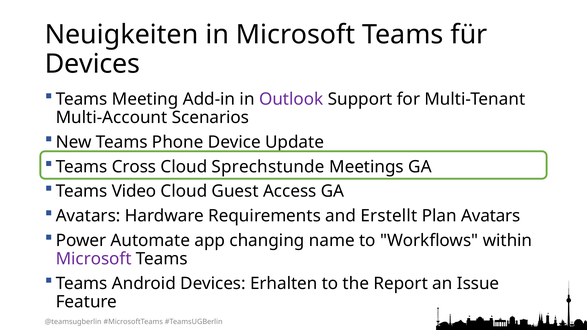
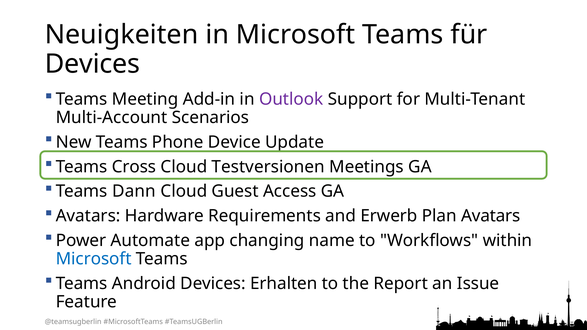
Sprechstunde: Sprechstunde -> Testversionen
Video: Video -> Dann
Erstellt: Erstellt -> Erwerb
Microsoft at (94, 259) colour: purple -> blue
